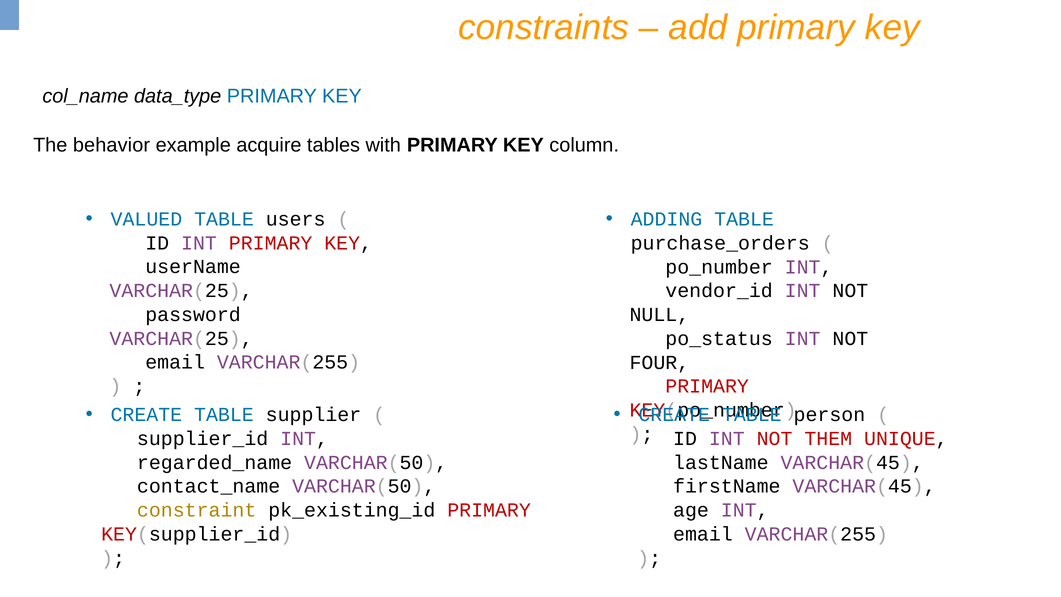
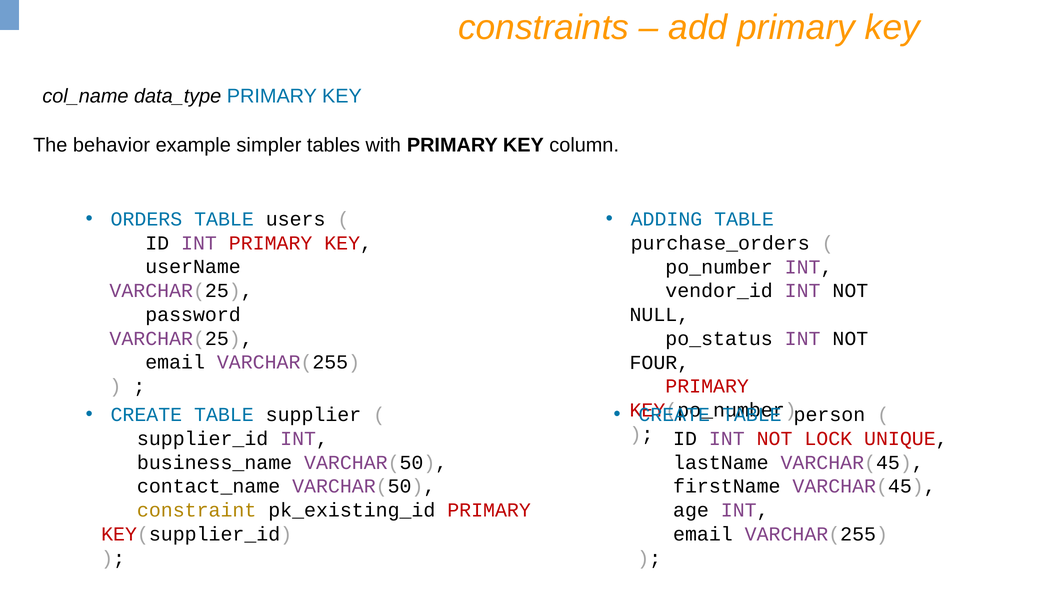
acquire: acquire -> simpler
VALUED: VALUED -> ORDERS
THEM: THEM -> LOCK
regarded_name: regarded_name -> business_name
